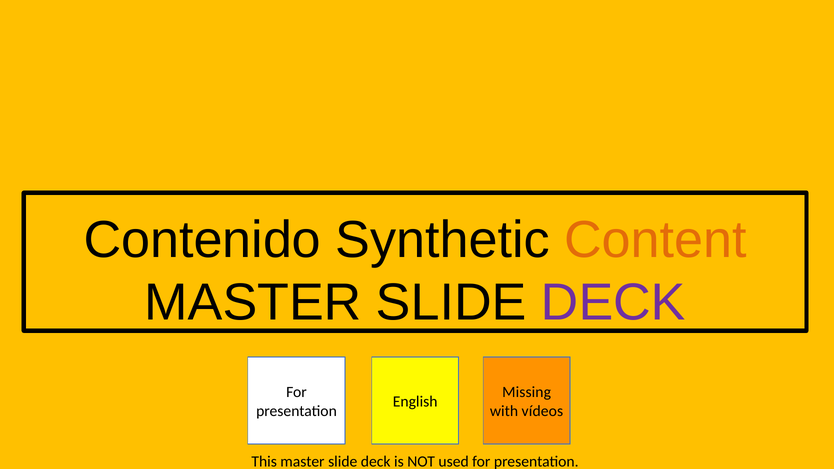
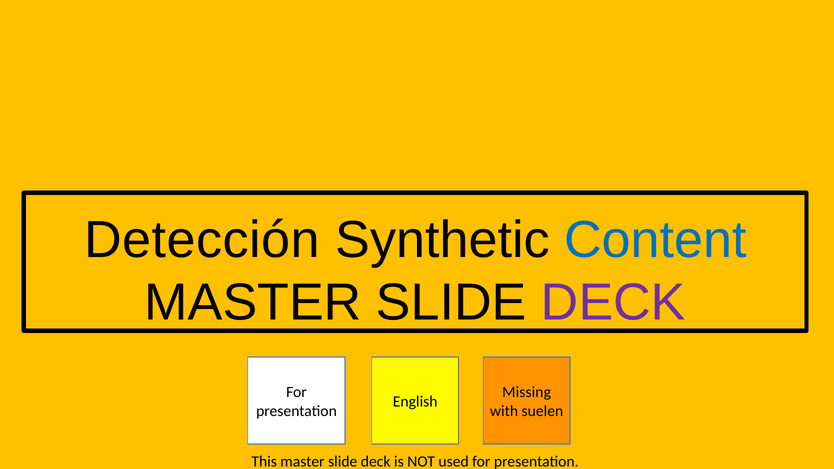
Contenido: Contenido -> Detección
Content colour: orange -> blue
vídeos: vídeos -> suelen
